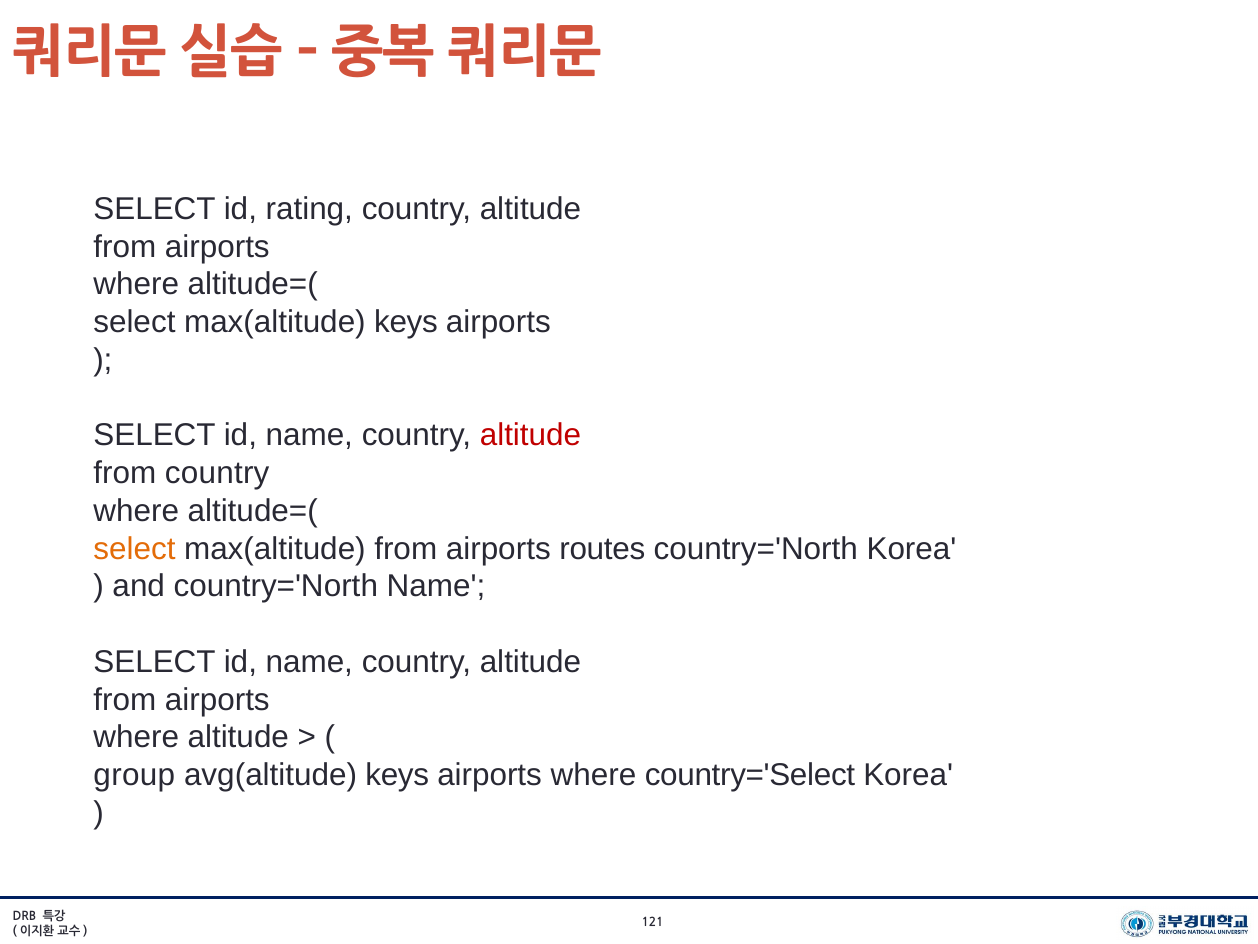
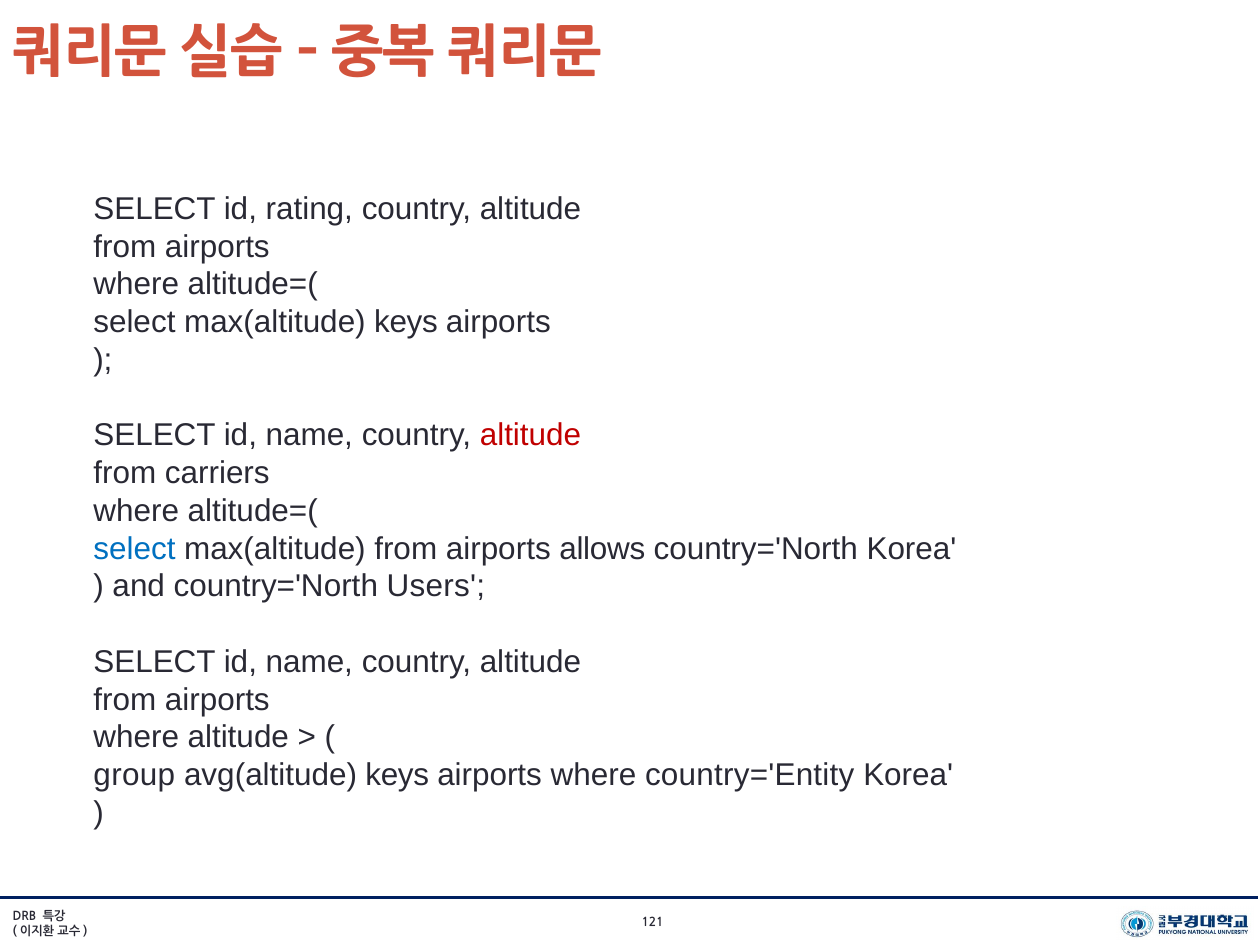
from country: country -> carriers
select at (134, 548) colour: orange -> blue
routes: routes -> allows
country='North Name: Name -> Users
country='Select: country='Select -> country='Entity
